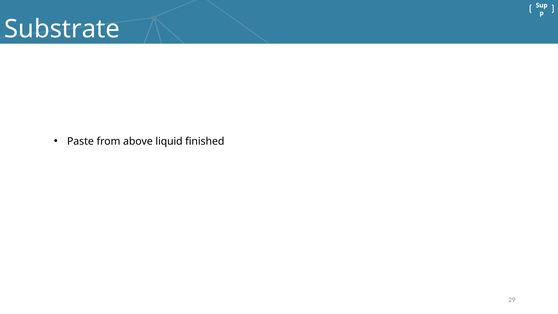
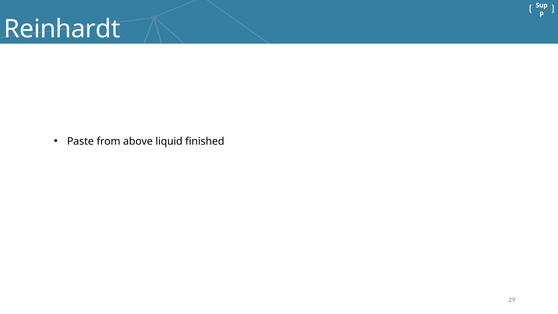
Substrate: Substrate -> Reinhardt
